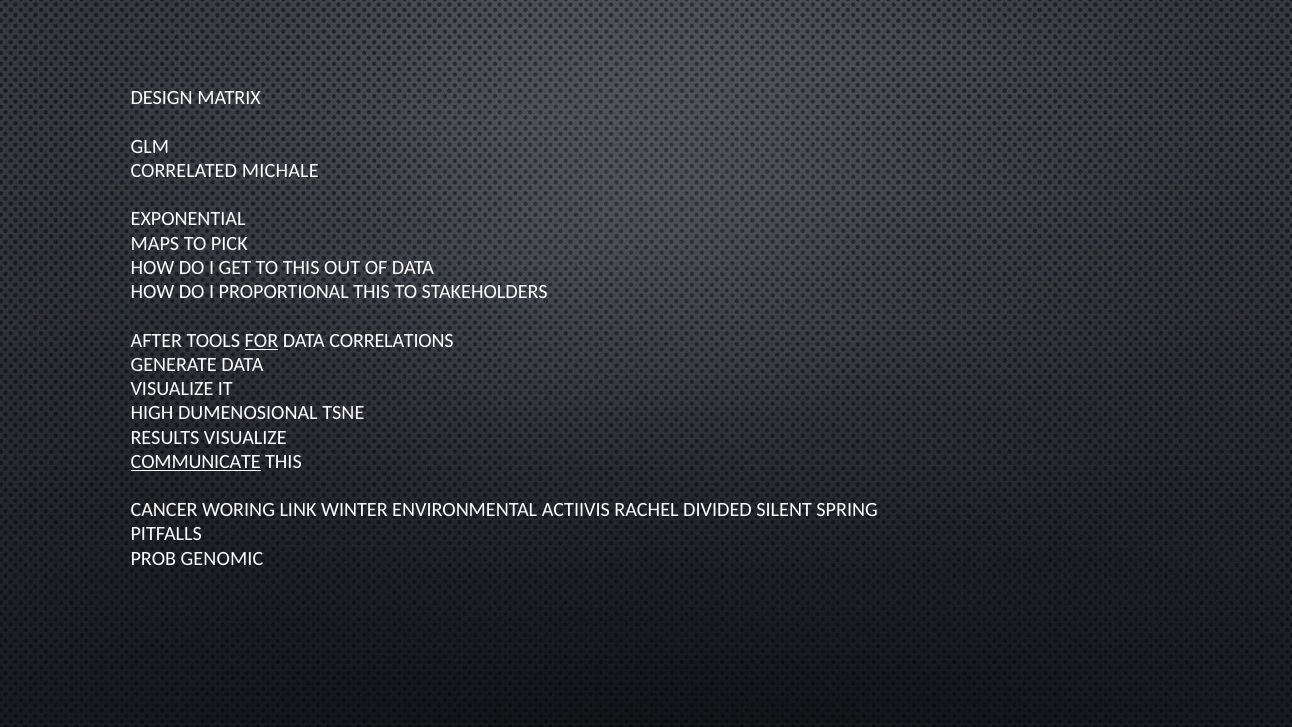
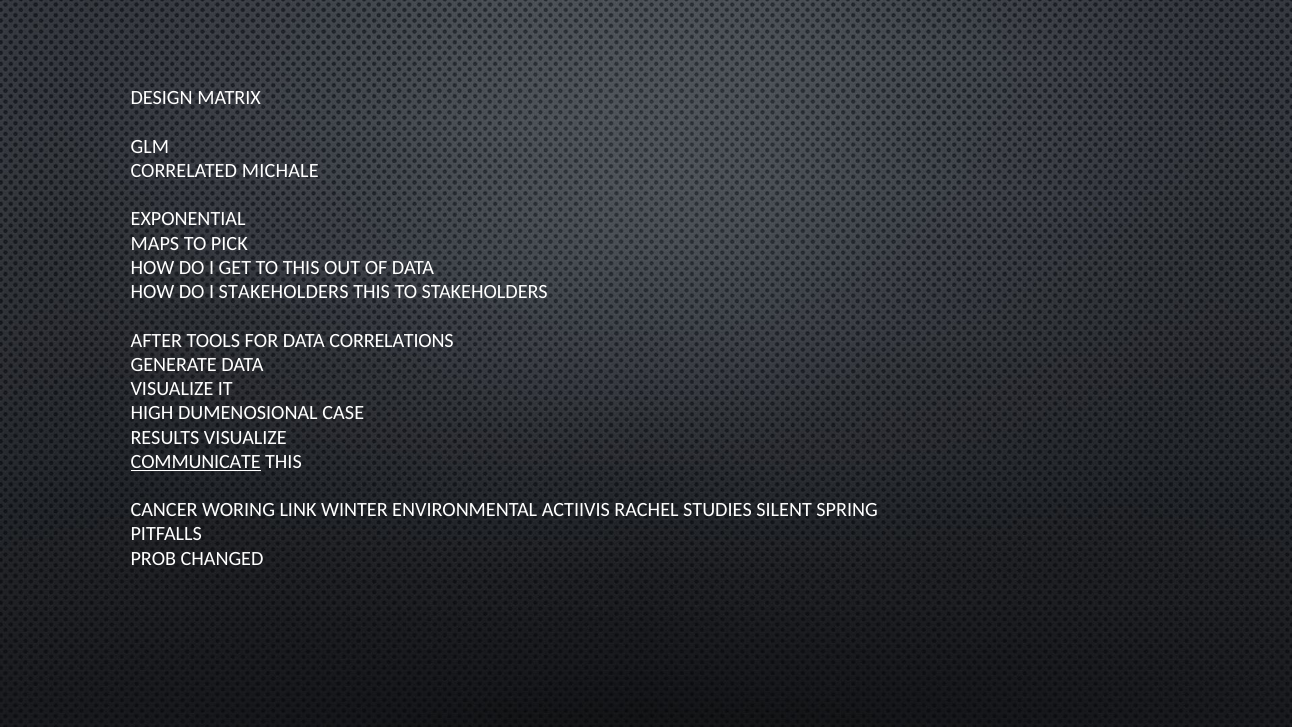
I PROPORTIONAL: PROPORTIONAL -> STAKEHOLDERS
FOR underline: present -> none
TSNE: TSNE -> CASE
DIVIDED: DIVIDED -> STUDIES
GENOMIC: GENOMIC -> CHANGED
